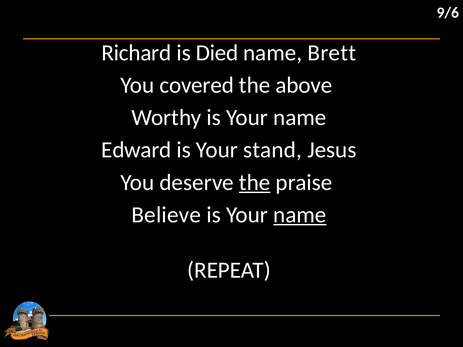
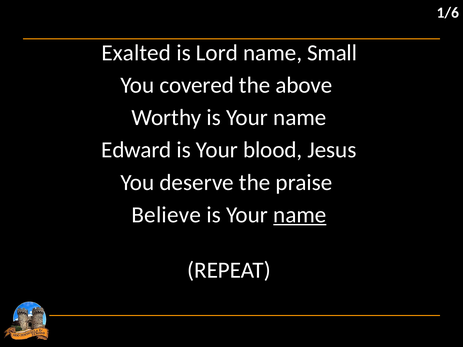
9/6: 9/6 -> 1/6
Richard: Richard -> Exalted
Died: Died -> Lord
Brett: Brett -> Small
stand: stand -> blood
the at (255, 183) underline: present -> none
